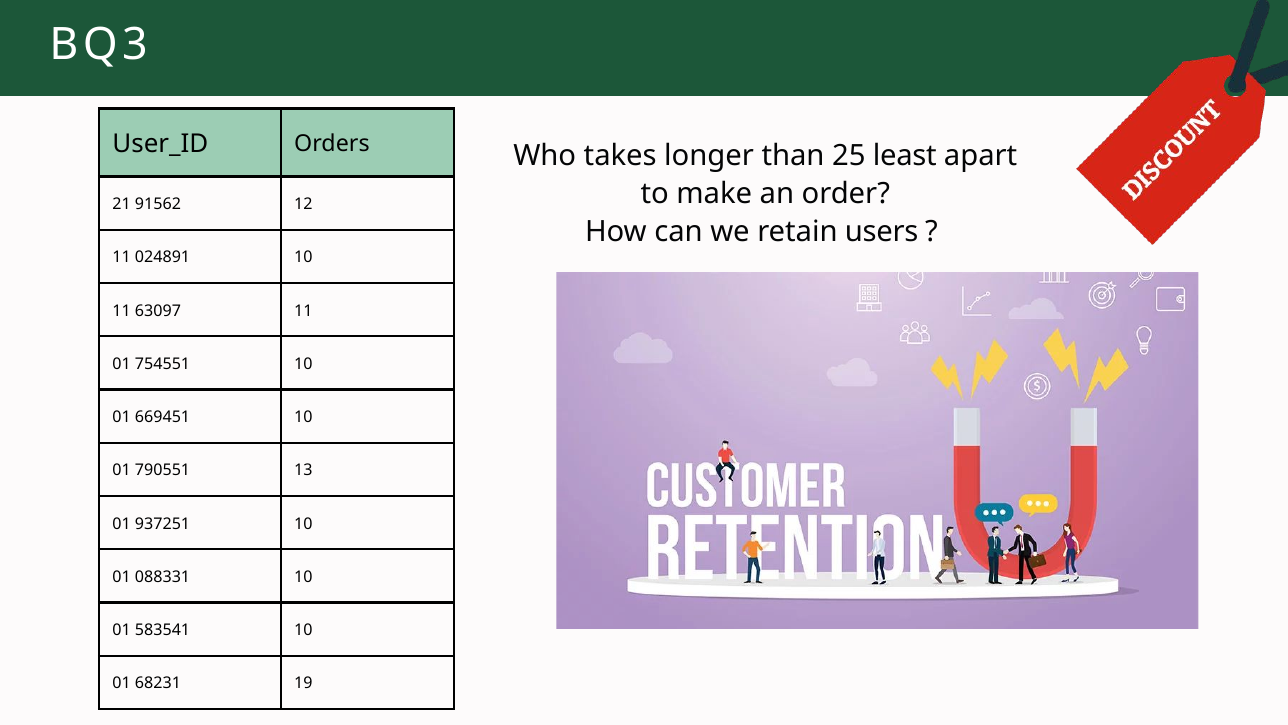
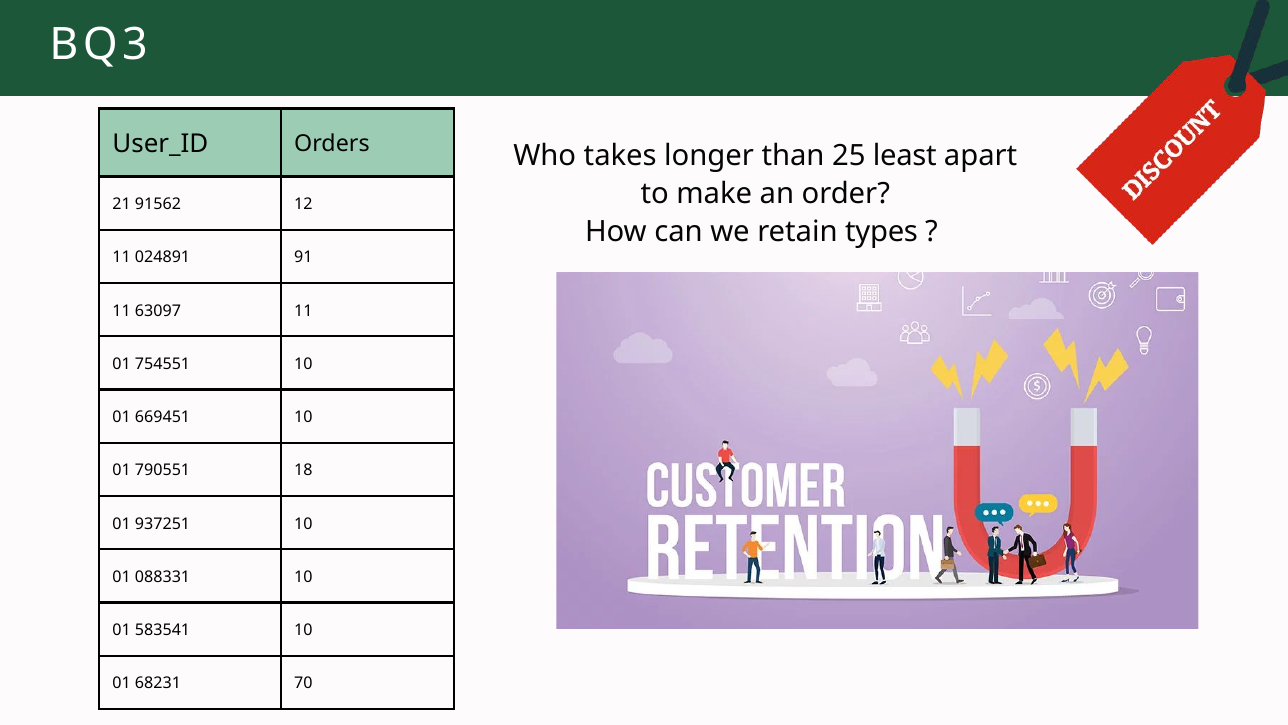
users: users -> types
024891 10: 10 -> 91
13: 13 -> 18
19: 19 -> 70
